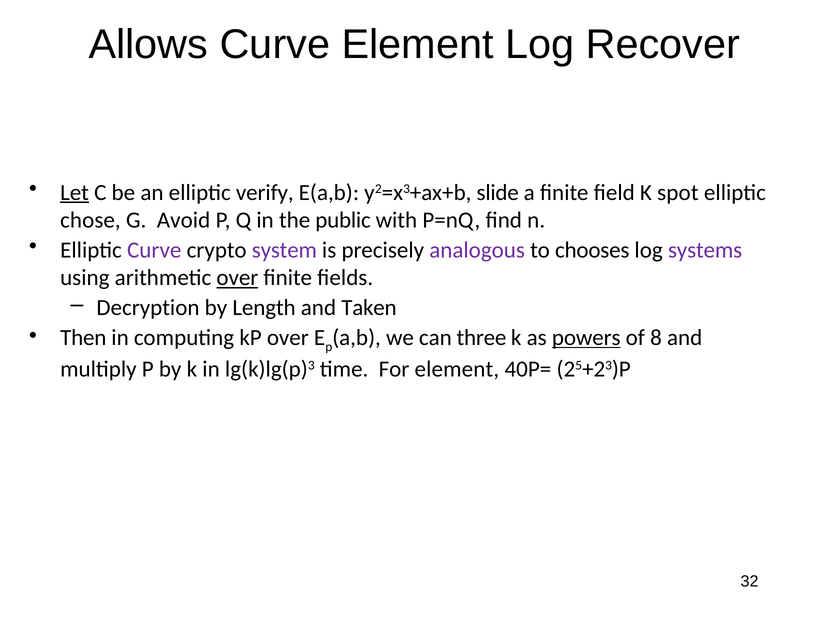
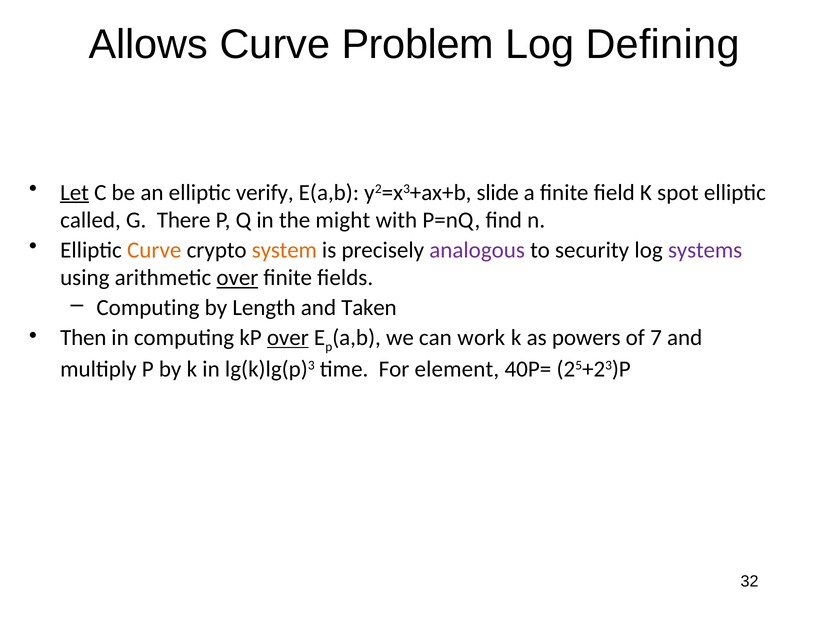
Curve Element: Element -> Problem
Recover: Recover -> Defining
chose: chose -> called
Avoid: Avoid -> There
public: public -> might
Curve at (154, 250) colour: purple -> orange
system colour: purple -> orange
chooses: chooses -> security
Decryption at (148, 308): Decryption -> Computing
over at (288, 338) underline: none -> present
three: three -> work
powers underline: present -> none
8: 8 -> 7
